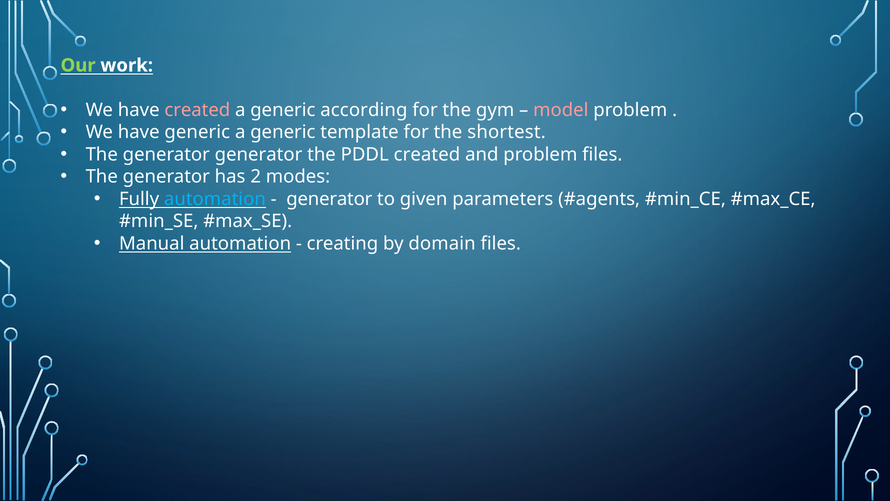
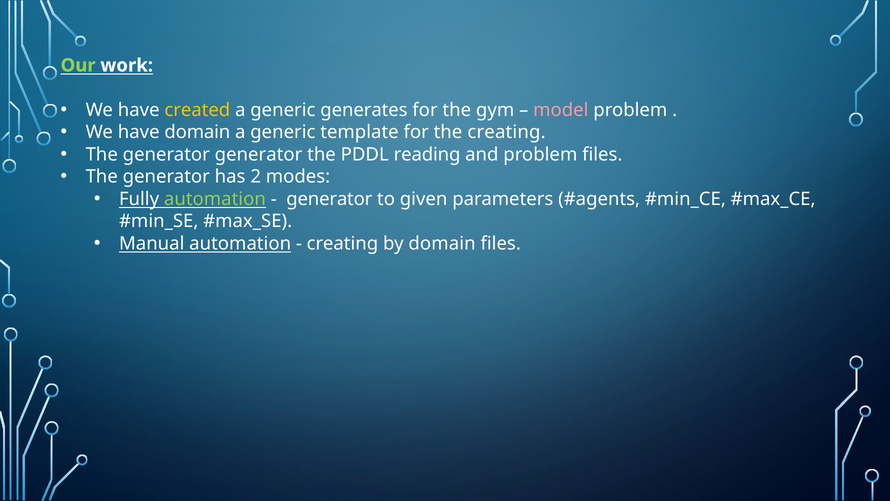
created at (197, 110) colour: pink -> yellow
according: according -> generates
have generic: generic -> domain
the shortest: shortest -> creating
PDDL created: created -> reading
automation at (215, 199) colour: light blue -> light green
